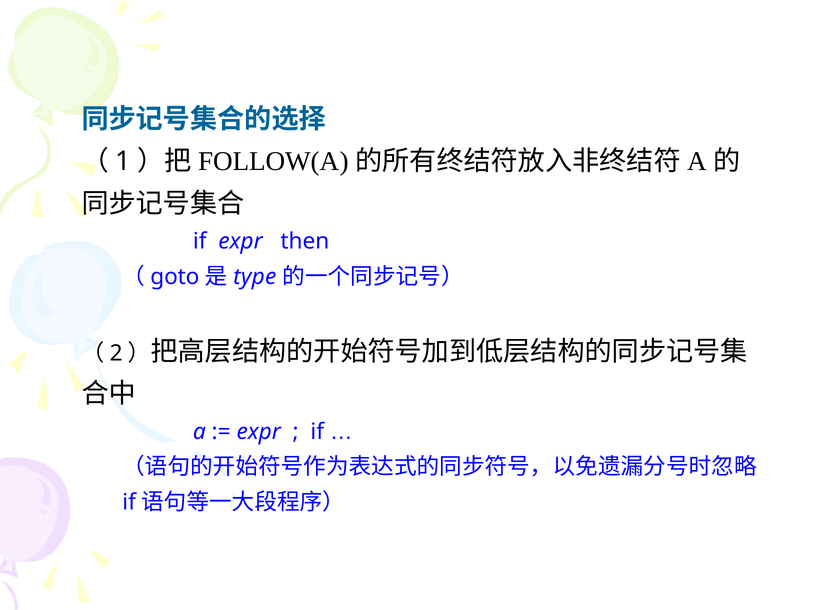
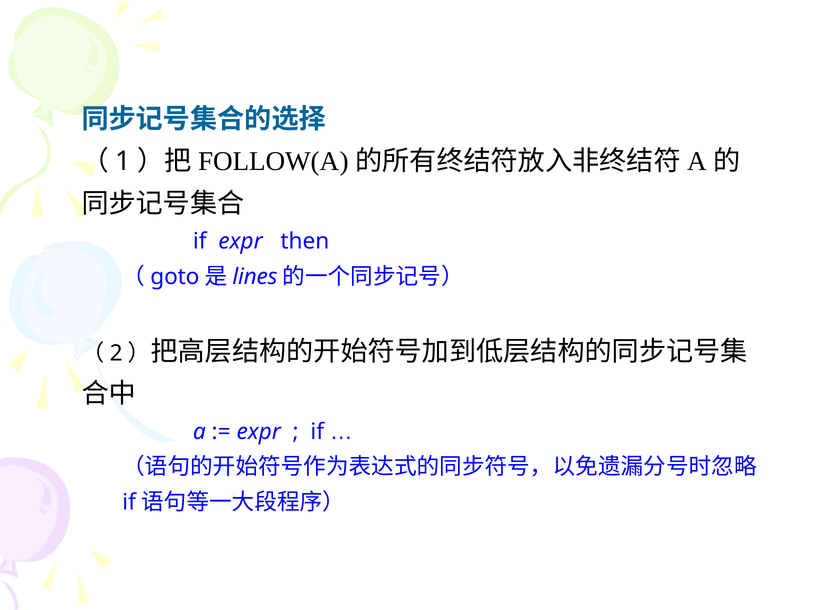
type: type -> lines
